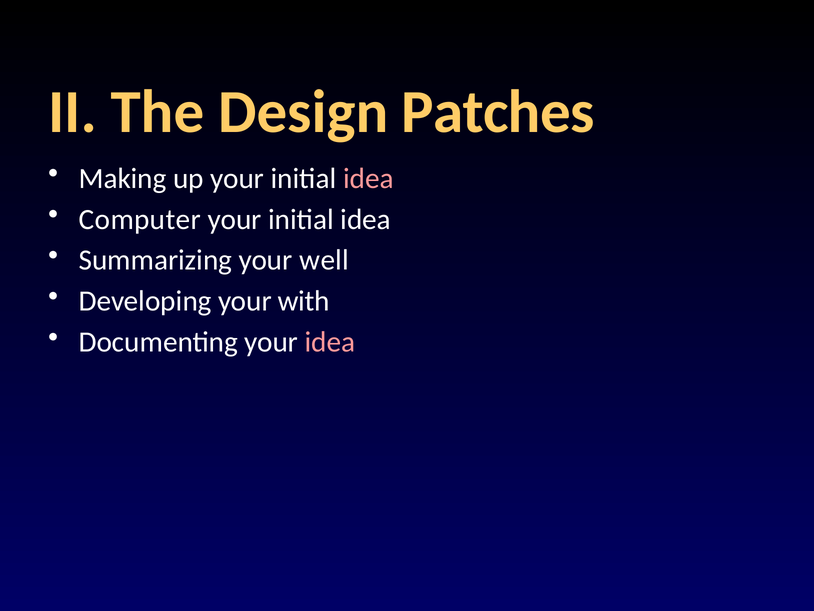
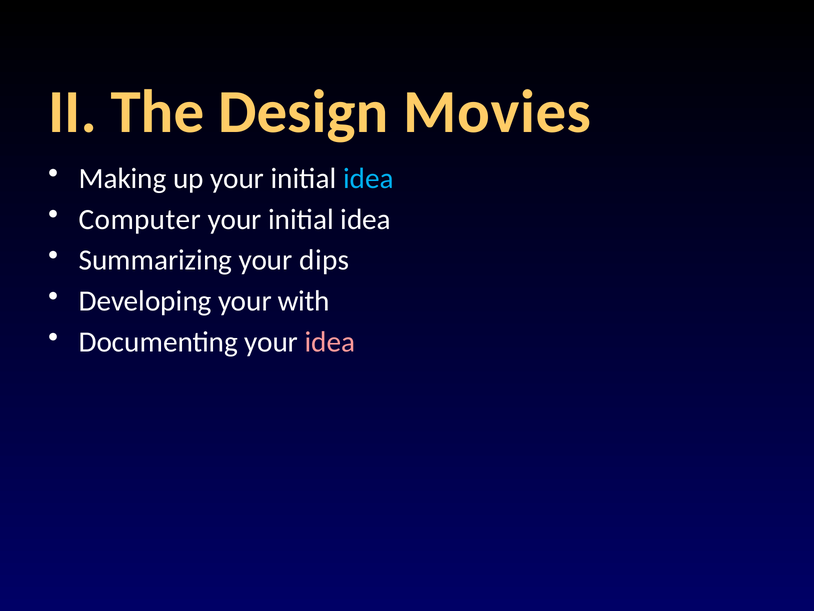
Patches: Patches -> Movies
idea at (368, 178) colour: pink -> light blue
well: well -> dips
